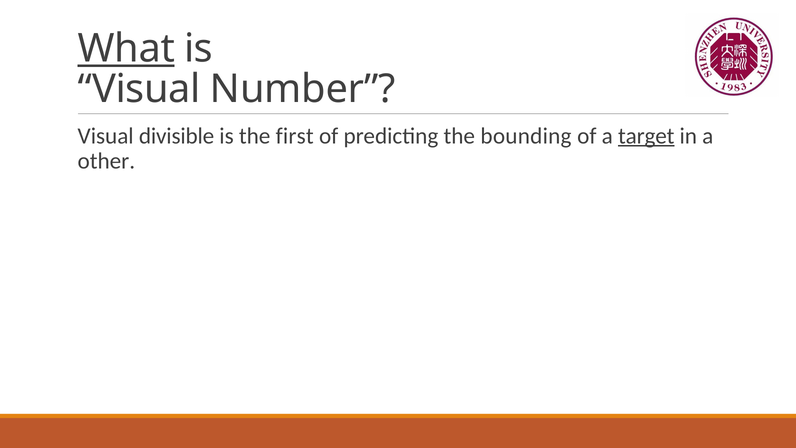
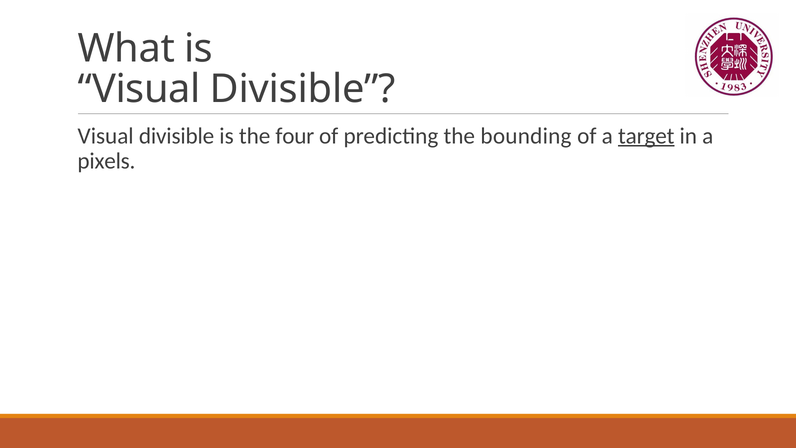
What underline: present -> none
Number at (303, 89): Number -> Divisible
first: first -> four
other: other -> pixels
